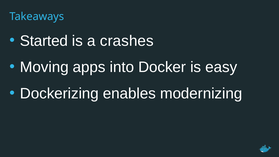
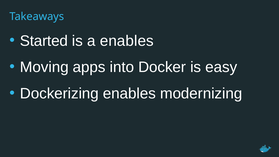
a crashes: crashes -> enables
